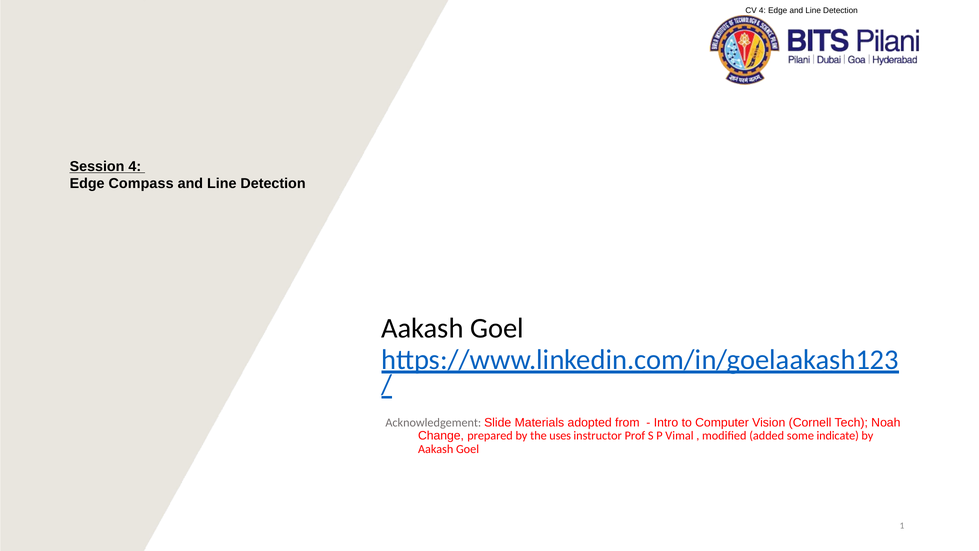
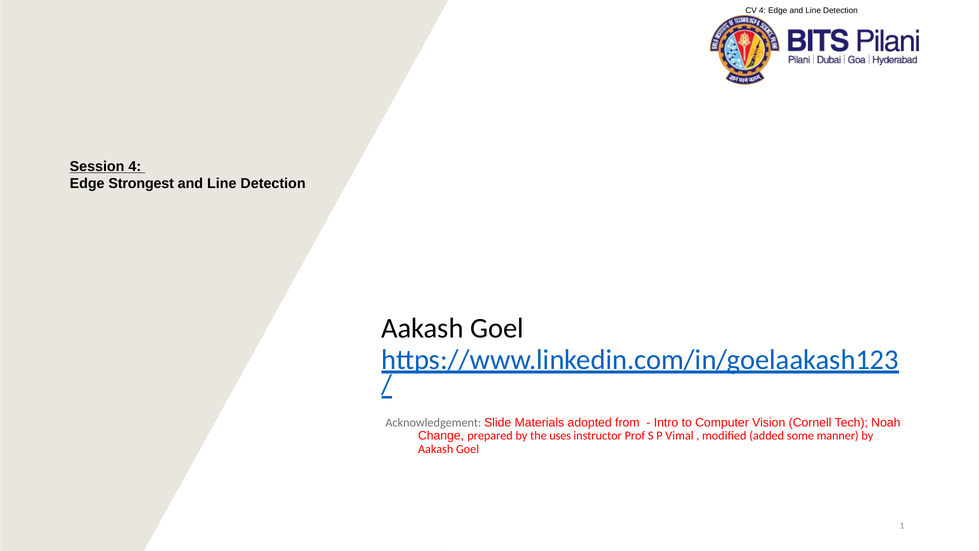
Compass: Compass -> Strongest
indicate: indicate -> manner
